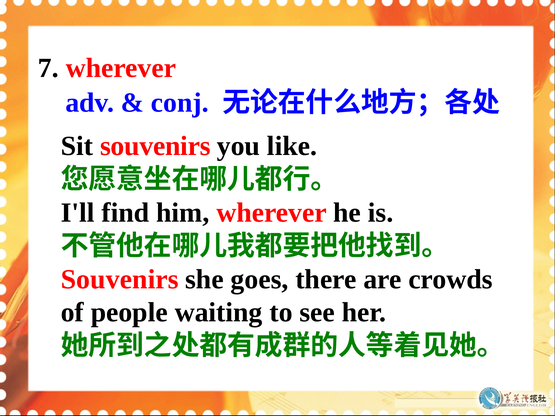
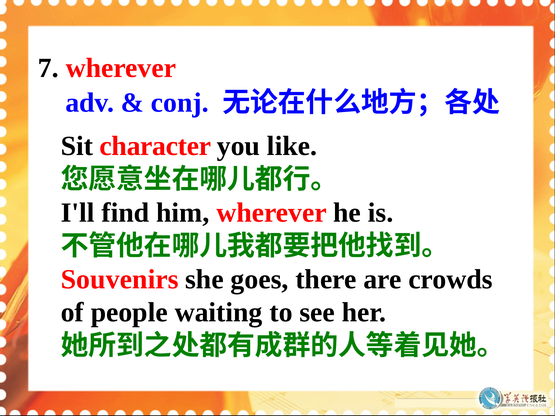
Sit souvenirs: souvenirs -> character
